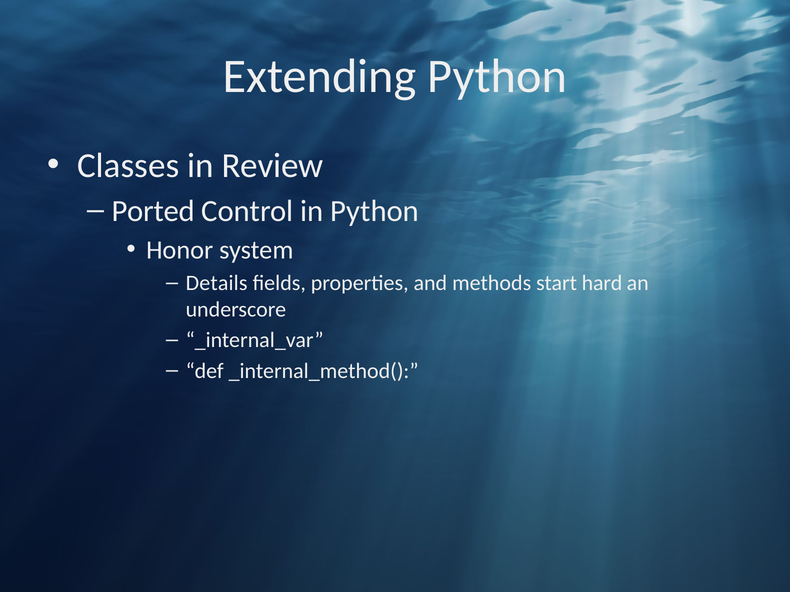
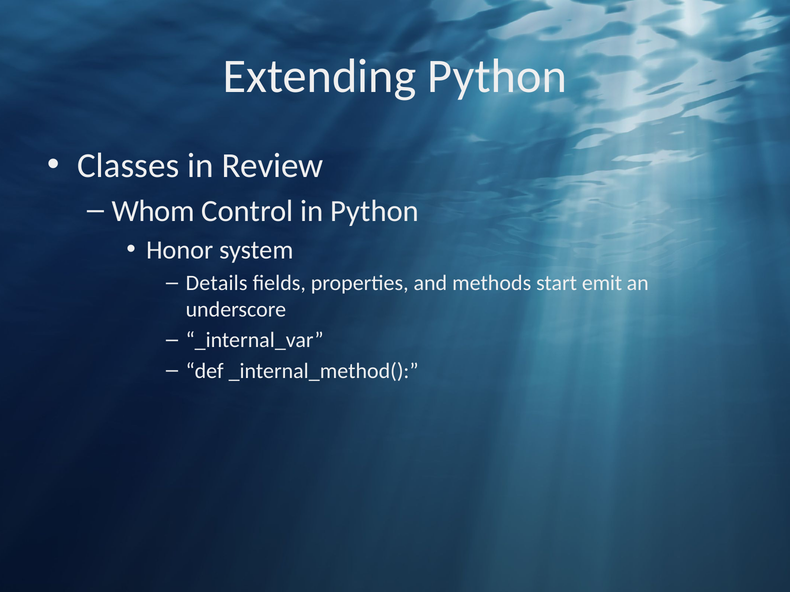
Ported: Ported -> Whom
hard: hard -> emit
